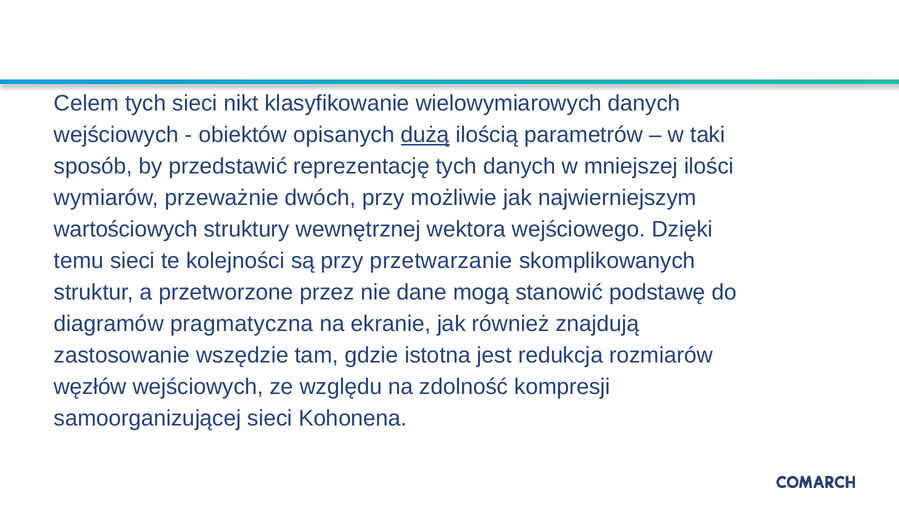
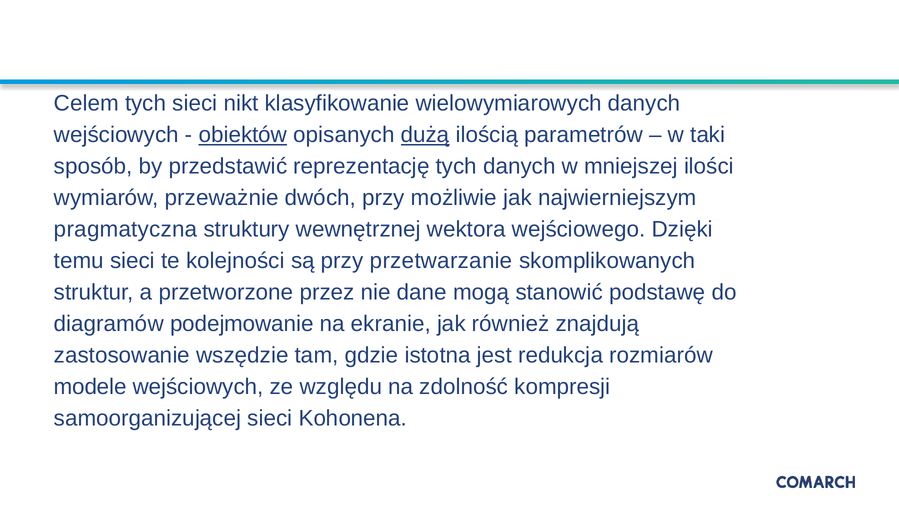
obiektów underline: none -> present
wartościowych: wartościowych -> pragmatyczna
pragmatyczna: pragmatyczna -> podejmowanie
węzłów: węzłów -> modele
